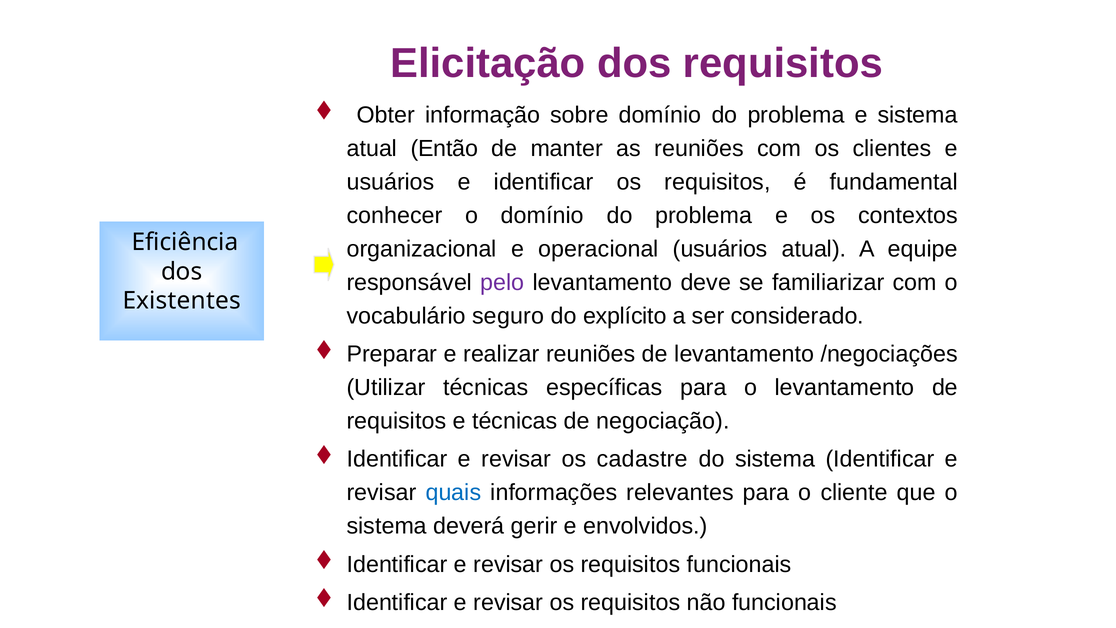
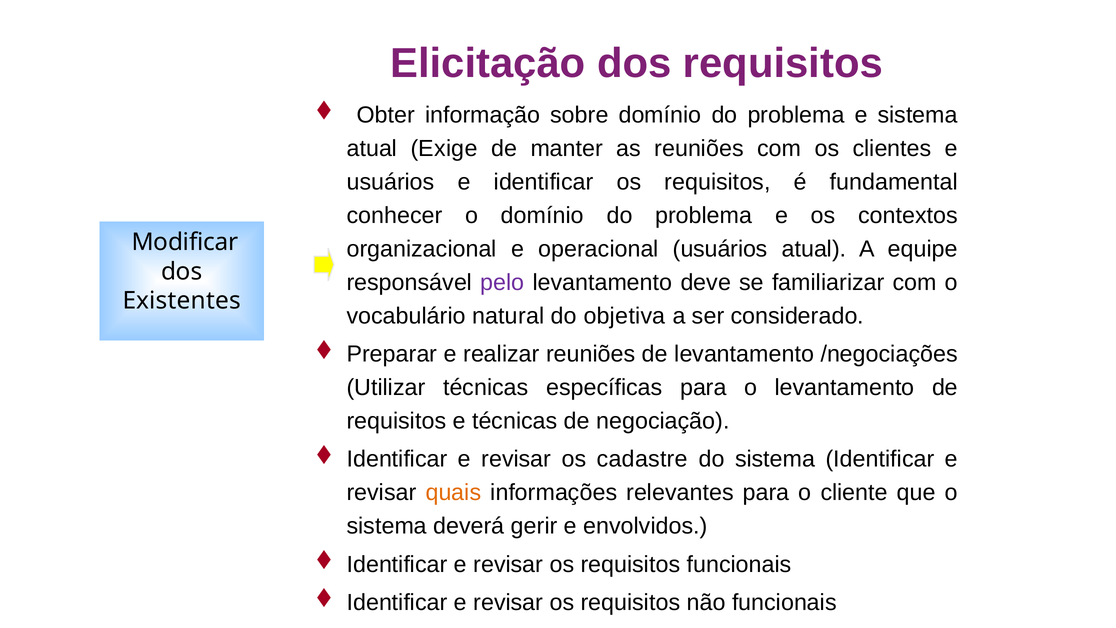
Então: Então -> Exige
Eficiência: Eficiência -> Modificar
seguro: seguro -> natural
explícito: explícito -> objetiva
quais colour: blue -> orange
